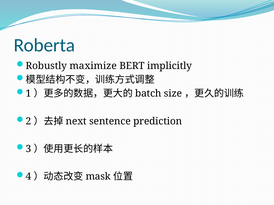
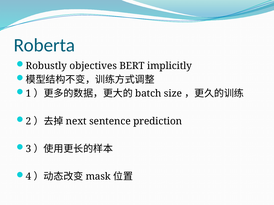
maximize: maximize -> objectives
